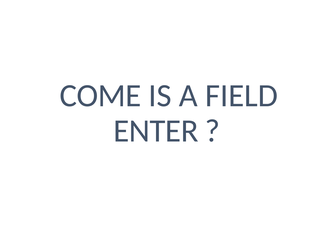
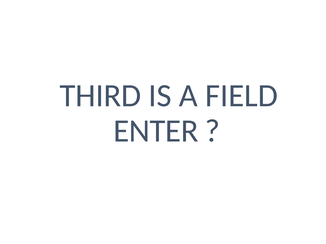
COME: COME -> THIRD
